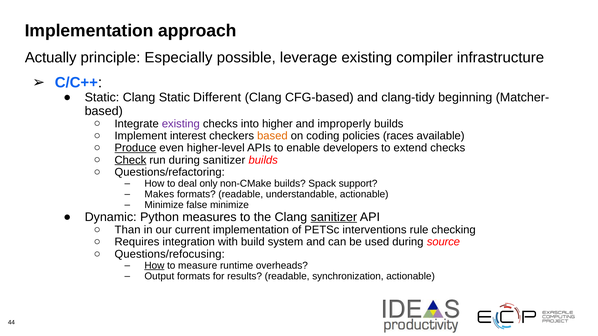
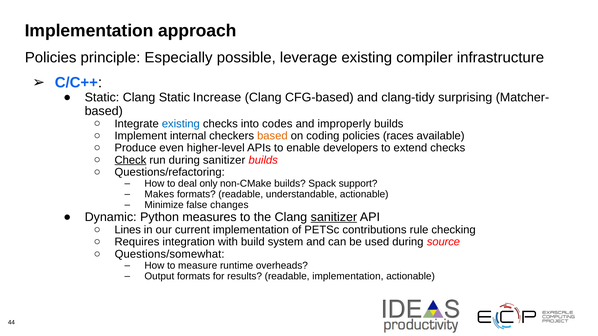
Actually at (51, 58): Actually -> Policies
Different: Different -> Increase
beginning: beginning -> surprising
existing at (181, 124) colour: purple -> blue
higher: higher -> codes
interest: interest -> internal
Produce underline: present -> none
false minimize: minimize -> changes
Than: Than -> Lines
interventions: interventions -> contributions
Questions/refocusing: Questions/refocusing -> Questions/somewhat
How at (154, 266) underline: present -> none
readable synchronization: synchronization -> implementation
